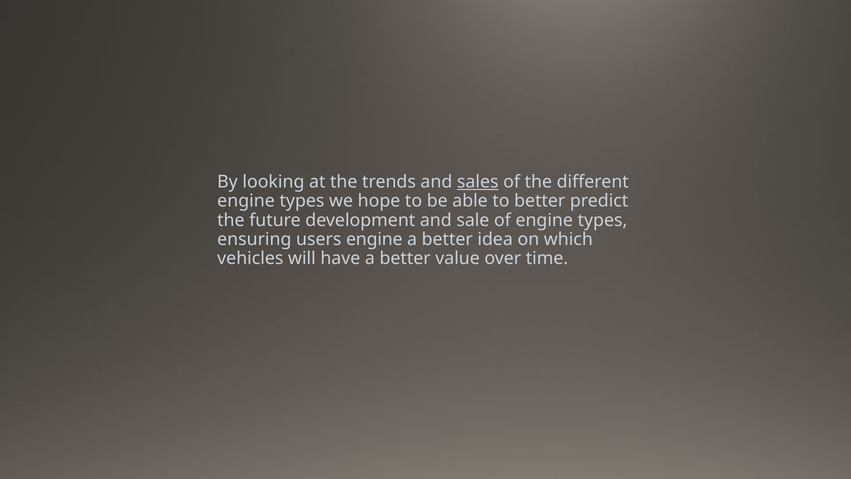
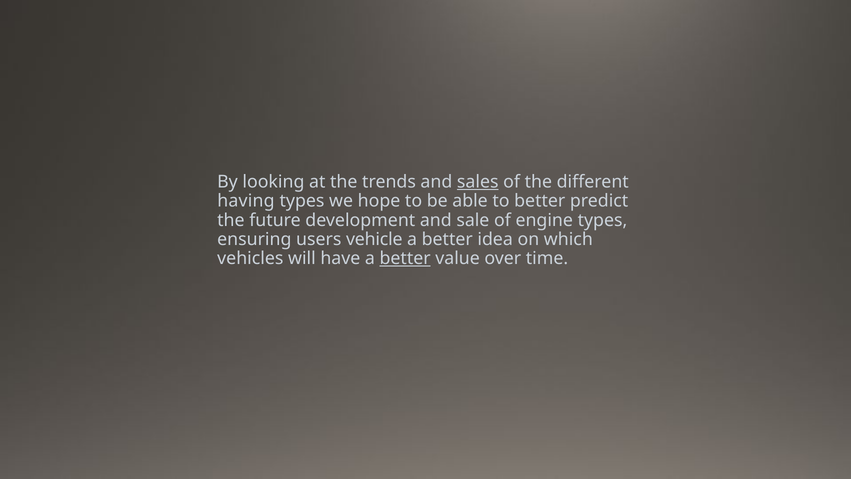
engine at (246, 201): engine -> having
users engine: engine -> vehicle
better at (405, 258) underline: none -> present
